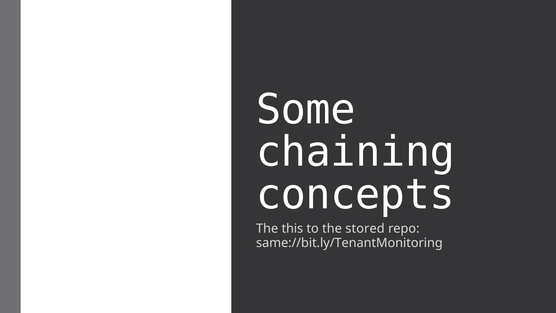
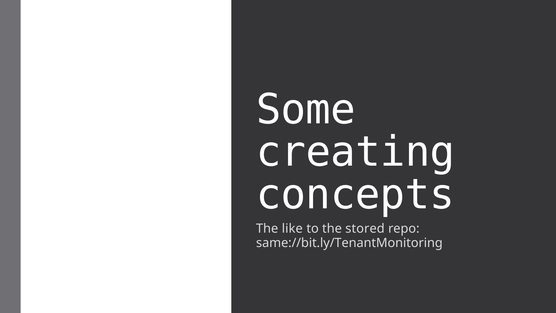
chaining: chaining -> creating
this: this -> like
